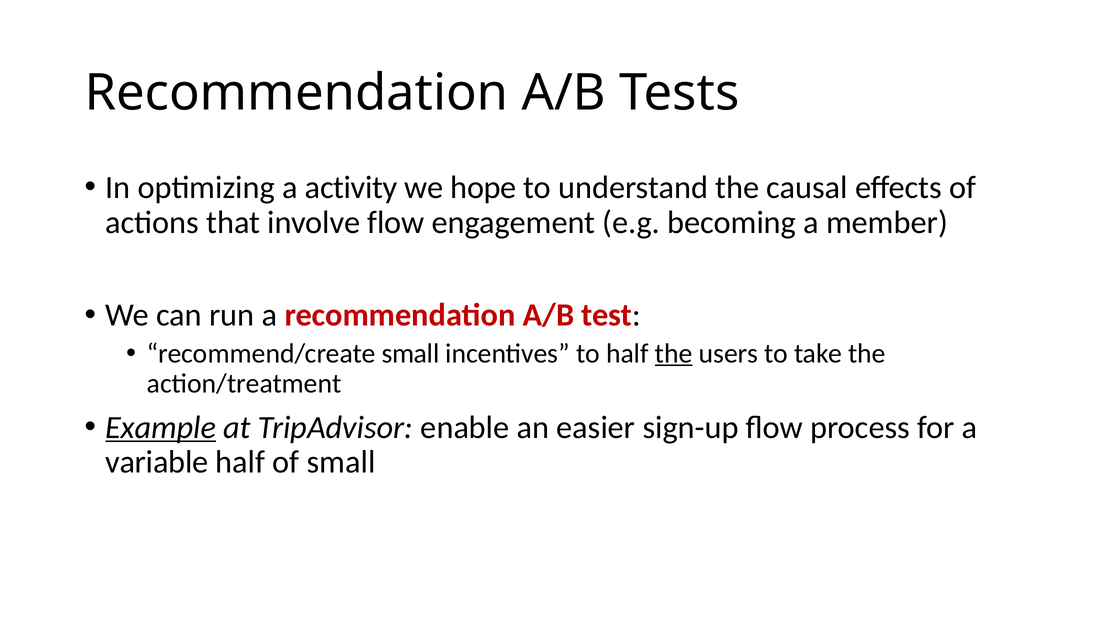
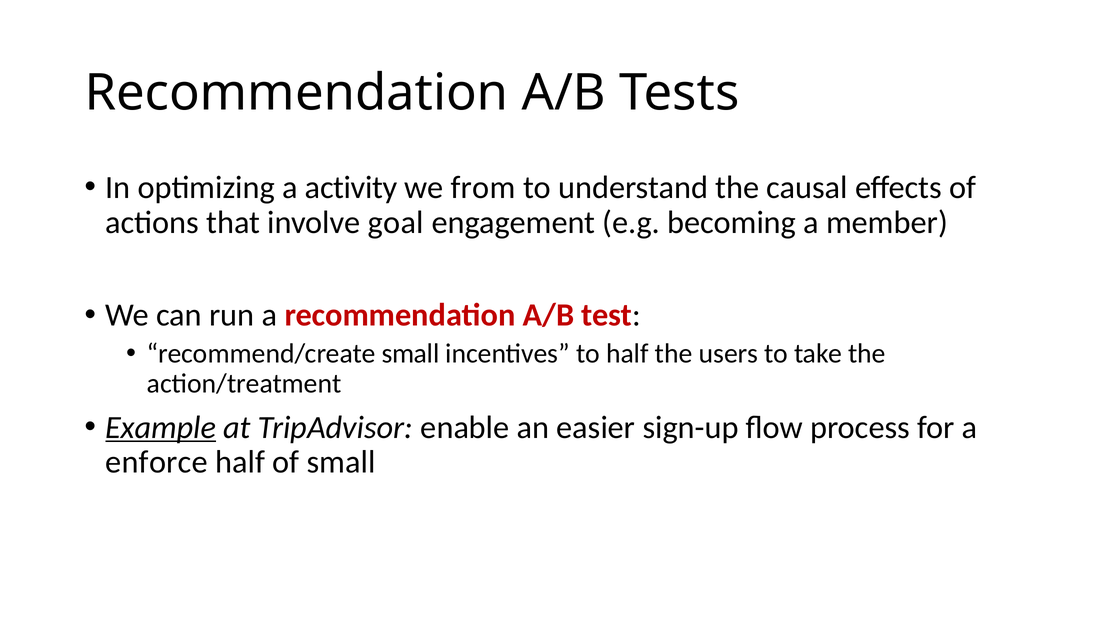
hope: hope -> from
involve flow: flow -> goal
the at (674, 353) underline: present -> none
variable: variable -> enforce
